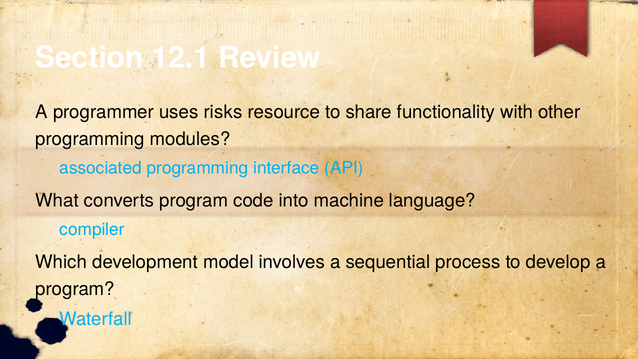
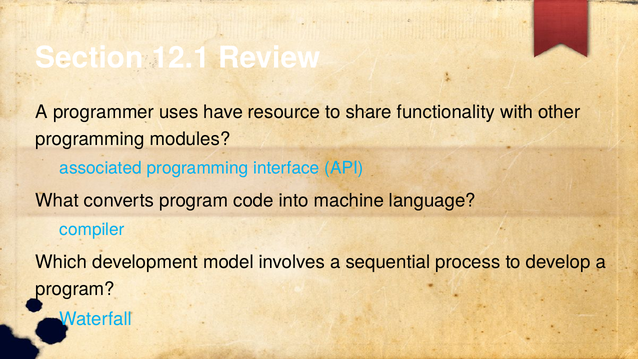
risks: risks -> have
